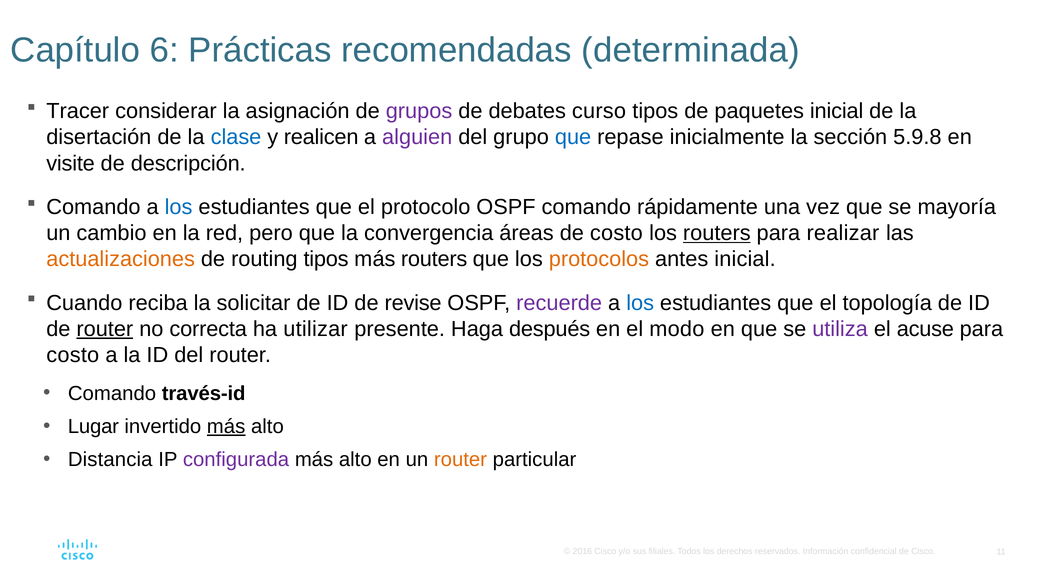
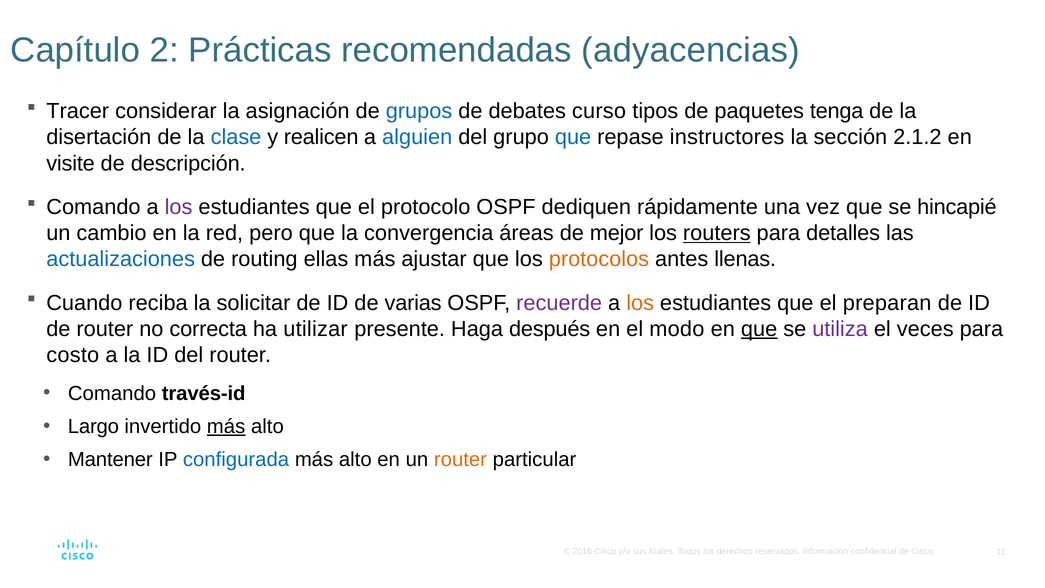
6: 6 -> 2
determinada: determinada -> adyacencias
grupos colour: purple -> blue
paquetes inicial: inicial -> tenga
alguien colour: purple -> blue
inicialmente: inicialmente -> instructores
5.9.8: 5.9.8 -> 2.1.2
los at (179, 207) colour: blue -> purple
OSPF comando: comando -> dediquen
mayoría: mayoría -> hincapié
de costo: costo -> mejor
realizar: realizar -> detalles
actualizaciones colour: orange -> blue
routing tipos: tipos -> ellas
más routers: routers -> ajustar
antes inicial: inicial -> llenas
revise: revise -> varias
los at (640, 303) colour: blue -> orange
topología: topología -> preparan
router at (105, 329) underline: present -> none
que at (759, 329) underline: none -> present
acuse: acuse -> veces
Lugar: Lugar -> Largo
Distancia: Distancia -> Mantener
configurada colour: purple -> blue
